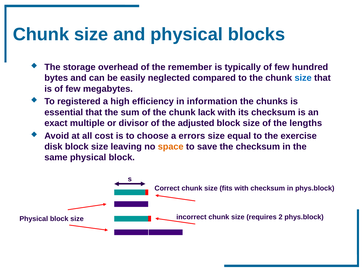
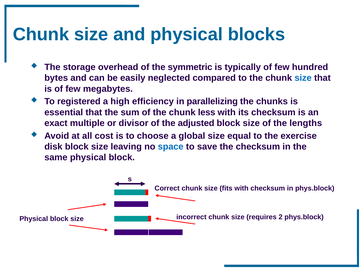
remember: remember -> symmetric
information: information -> parallelizing
lack: lack -> less
errors: errors -> global
space colour: orange -> blue
